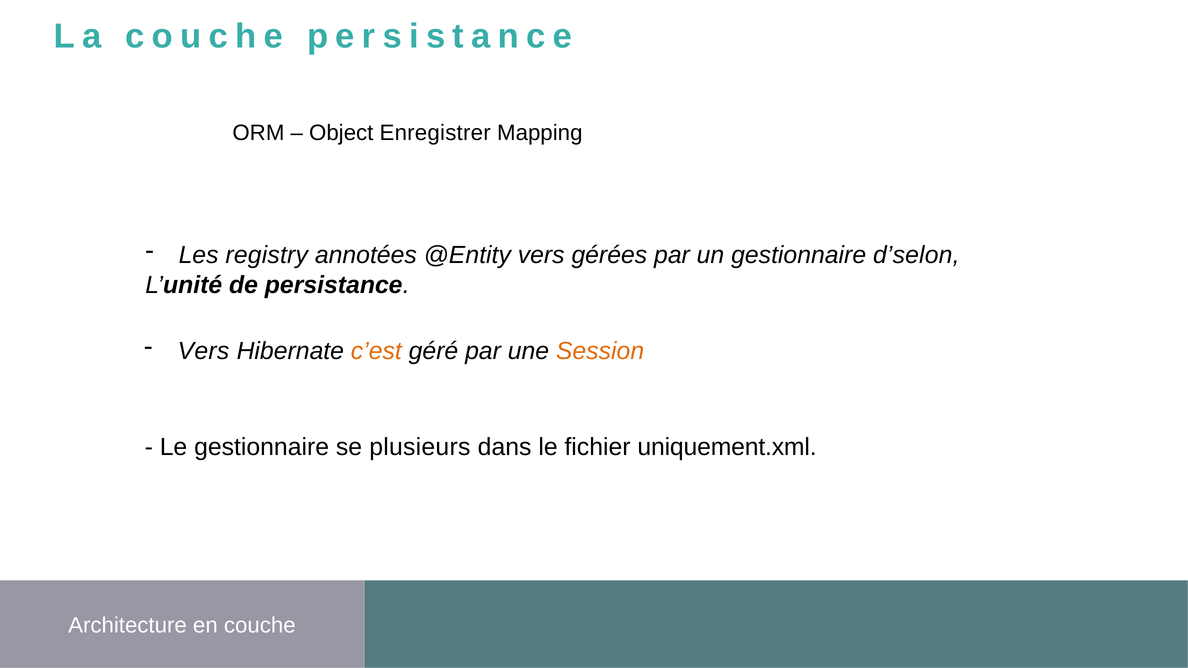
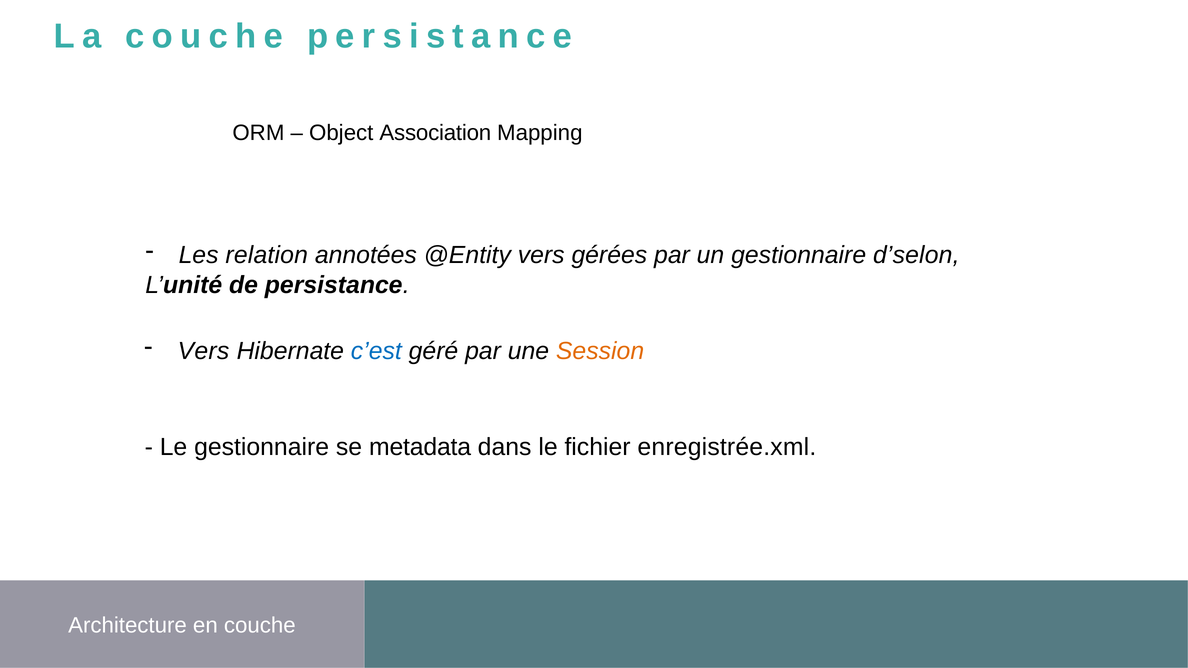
Enregistrer: Enregistrer -> Association
registry: registry -> relation
c’est colour: orange -> blue
plusieurs: plusieurs -> metadata
uniquement.xml: uniquement.xml -> enregistrée.xml
